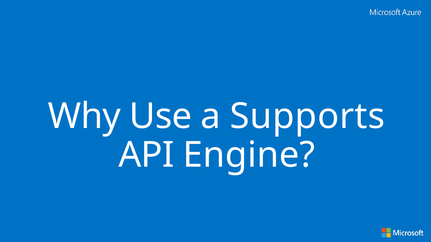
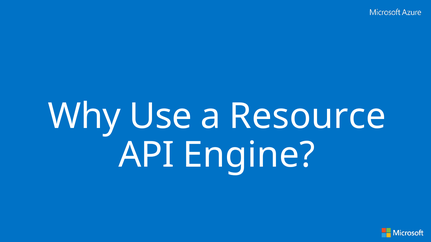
Supports: Supports -> Resource
